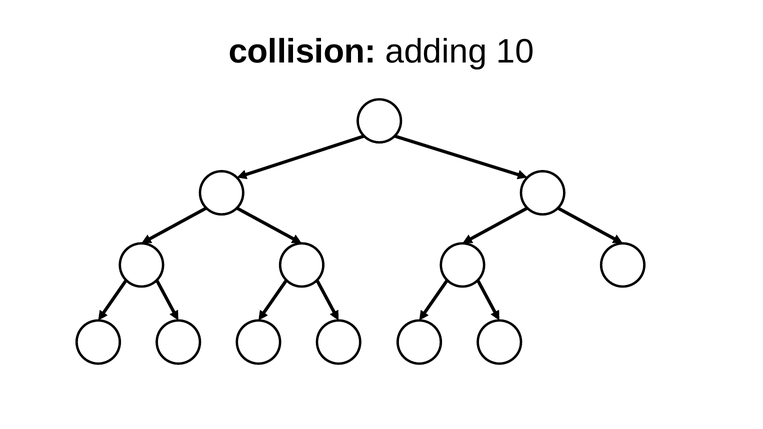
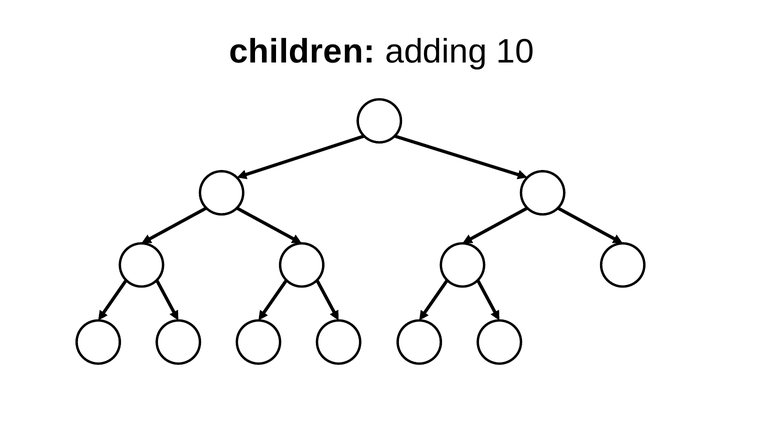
collision: collision -> children
